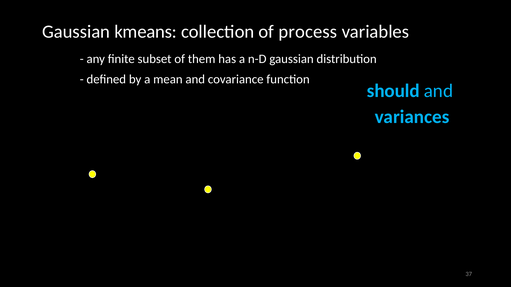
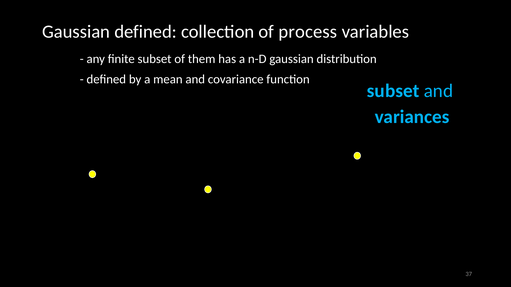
Gaussian kmeans: kmeans -> defined
should at (393, 91): should -> subset
